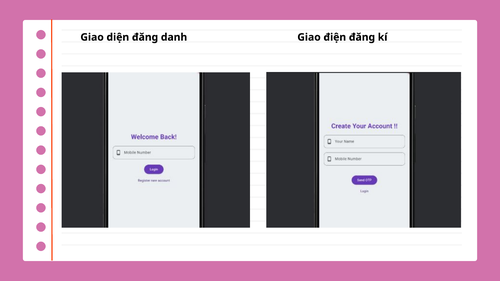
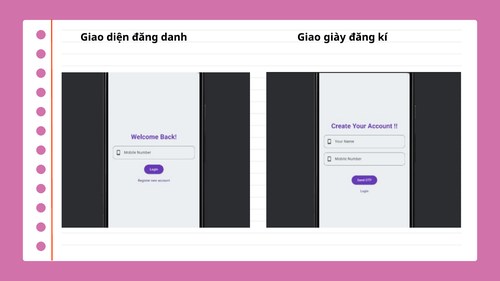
điện: điện -> giày
